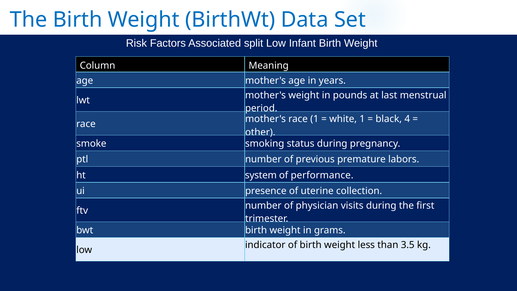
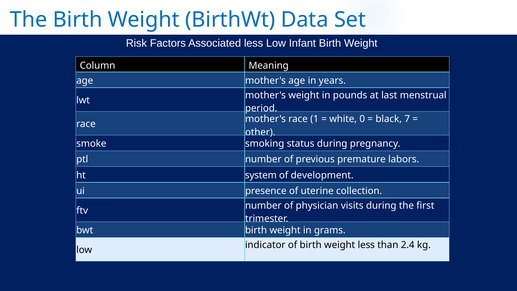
Associated split: split -> less
white 1: 1 -> 0
4: 4 -> 7
performance: performance -> development
3.5: 3.5 -> 2.4
